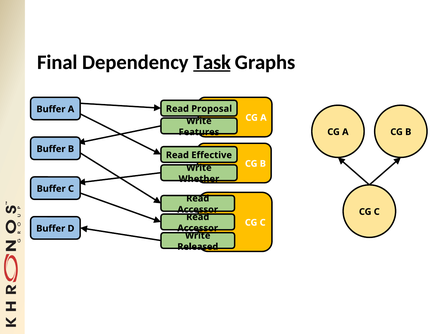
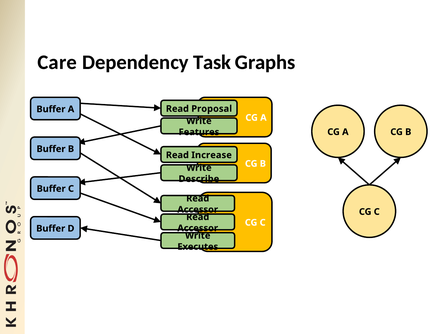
Final: Final -> Care
Task underline: present -> none
Effective: Effective -> Increase
Whether: Whether -> Describe
Released: Released -> Executes
